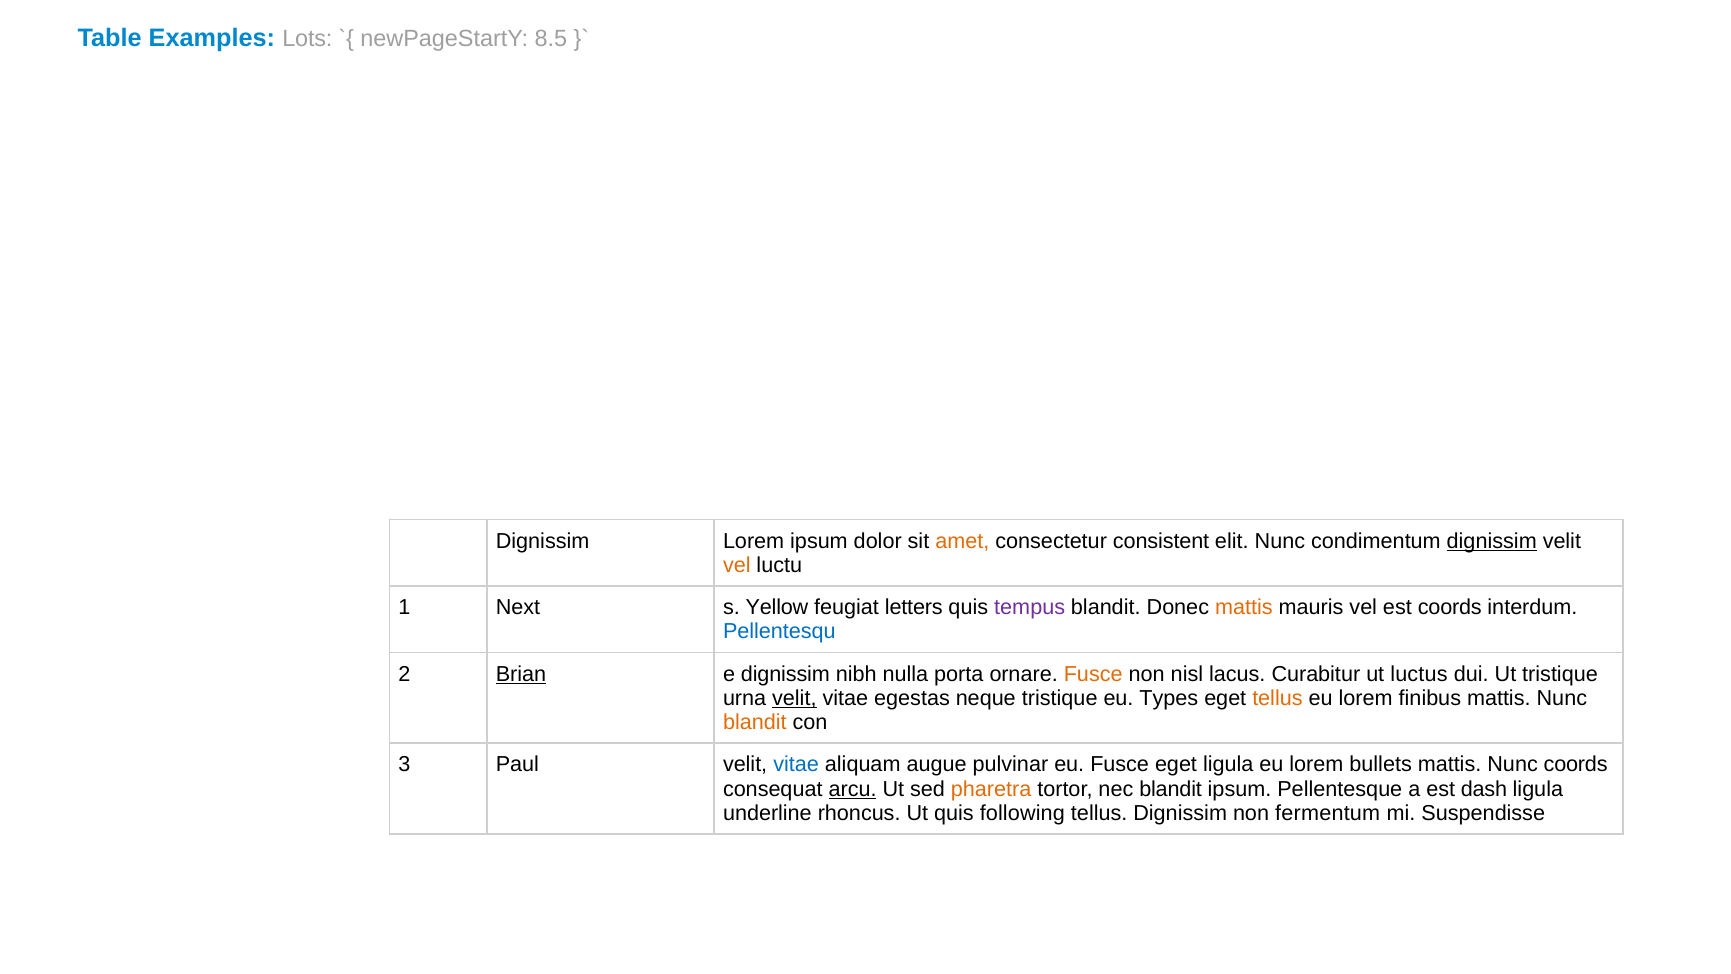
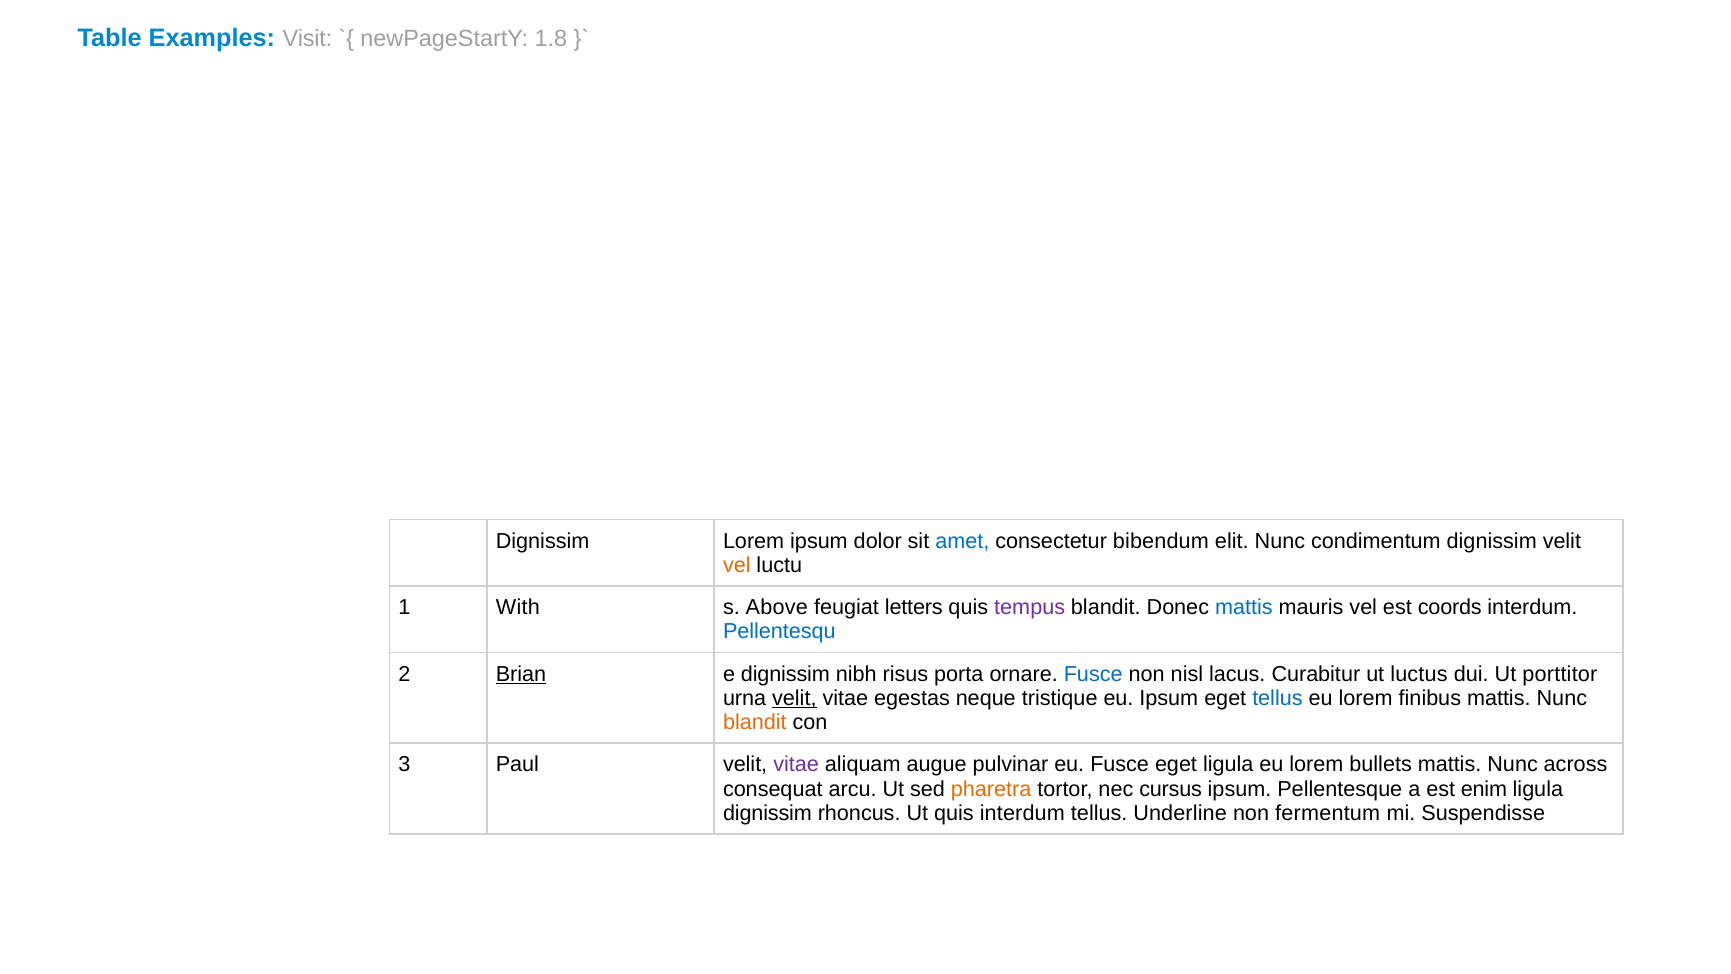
Lots: Lots -> Visit
8.5: 8.5 -> 1.8
amet colour: orange -> blue
consistent: consistent -> bibendum
dignissim at (1492, 541) underline: present -> none
Next: Next -> With
Yellow: Yellow -> Above
mattis at (1244, 607) colour: orange -> blue
nulla: nulla -> risus
Fusce at (1093, 674) colour: orange -> blue
Ut tristique: tristique -> porttitor
eu Types: Types -> Ipsum
tellus at (1277, 698) colour: orange -> blue
vitae at (796, 765) colour: blue -> purple
Nunc coords: coords -> across
arcu underline: present -> none
nec blandit: blandit -> cursus
dash: dash -> enim
underline at (767, 813): underline -> dignissim
quis following: following -> interdum
tellus Dignissim: Dignissim -> Underline
